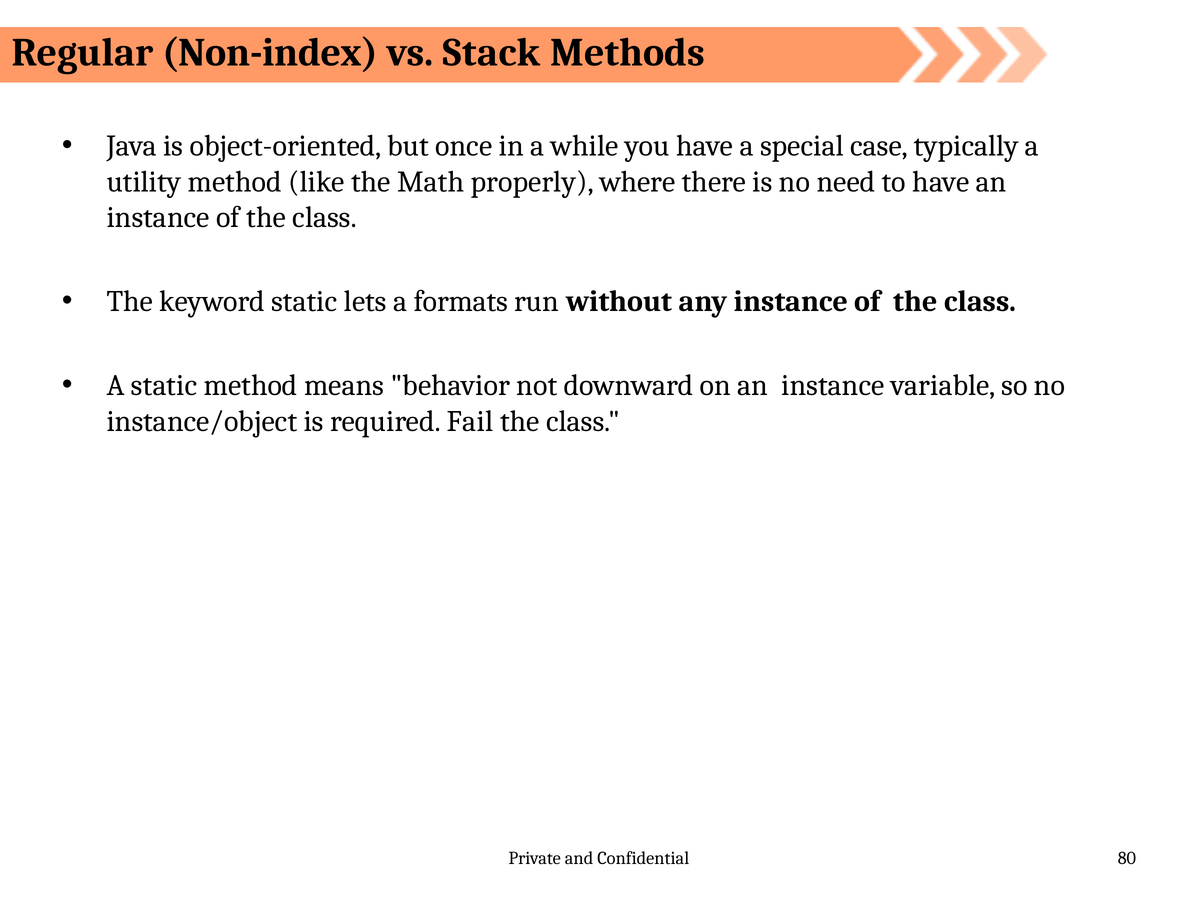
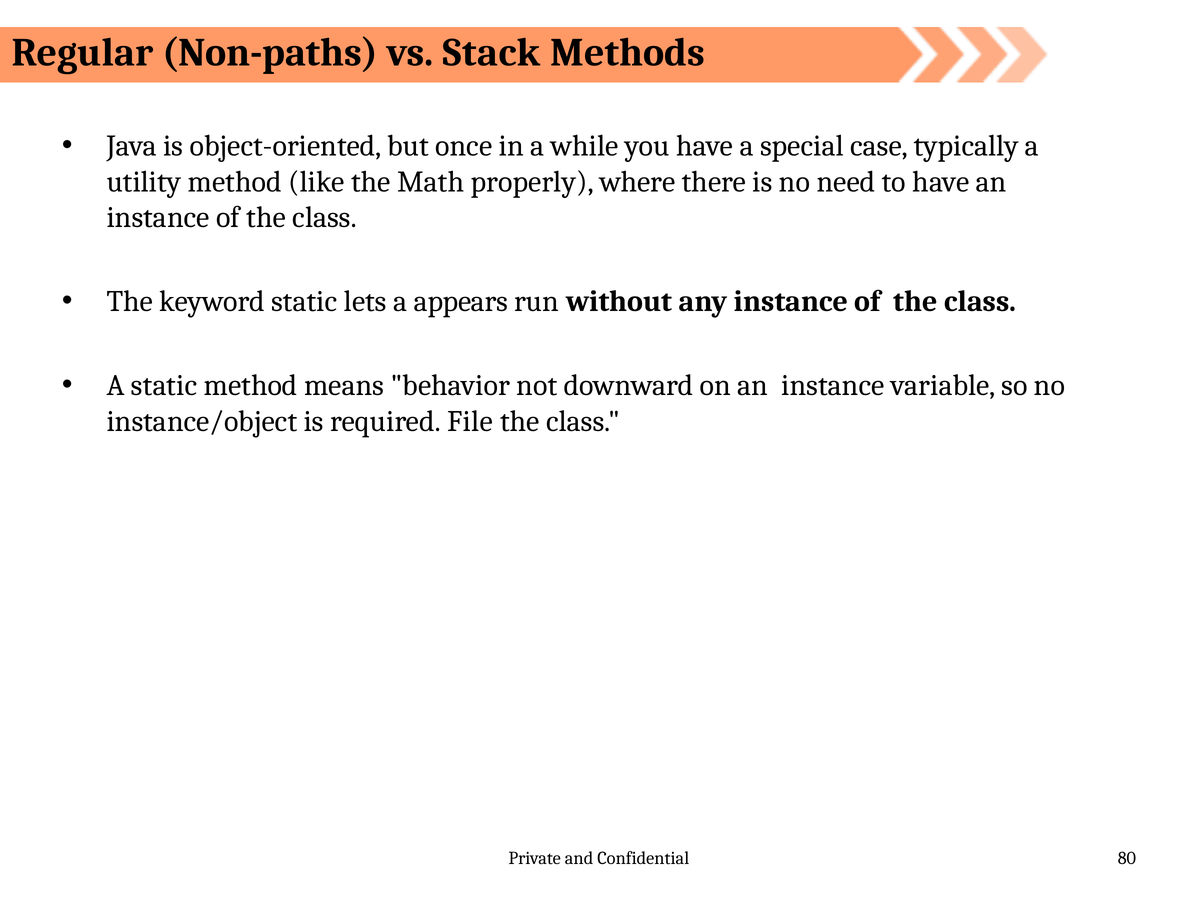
Non-index: Non-index -> Non-paths
formats: formats -> appears
Fail: Fail -> File
